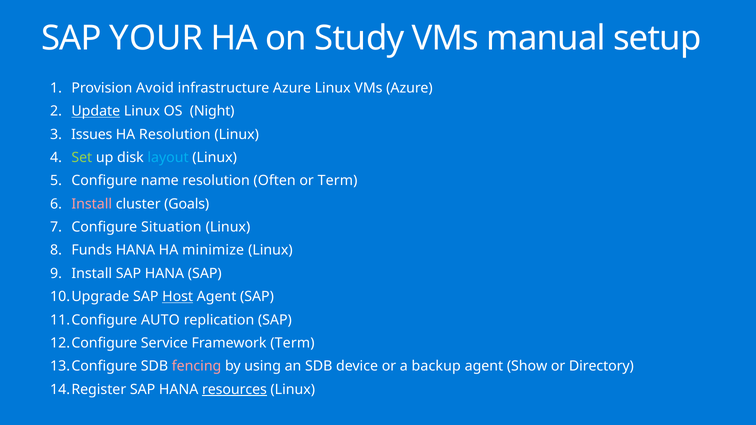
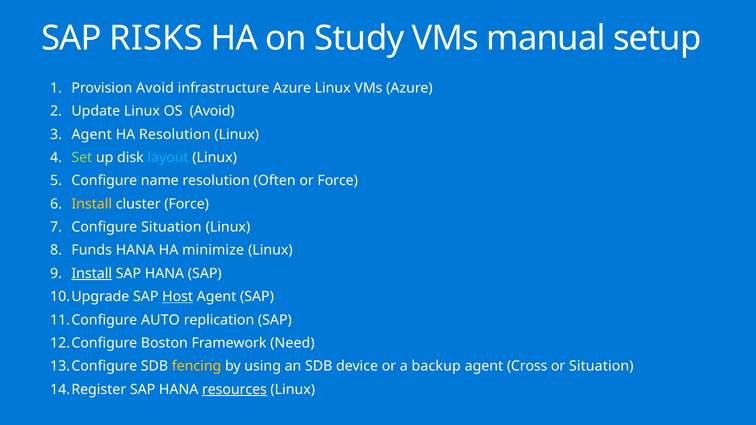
YOUR: YOUR -> RISKS
Update underline: present -> none
OS Night: Night -> Avoid
Issues at (92, 134): Issues -> Agent
or Term: Term -> Force
Install at (92, 204) colour: pink -> yellow
cluster Goals: Goals -> Force
Install at (92, 274) underline: none -> present
Service: Service -> Boston
Framework Term: Term -> Need
fencing colour: pink -> yellow
Show: Show -> Cross
or Directory: Directory -> Situation
